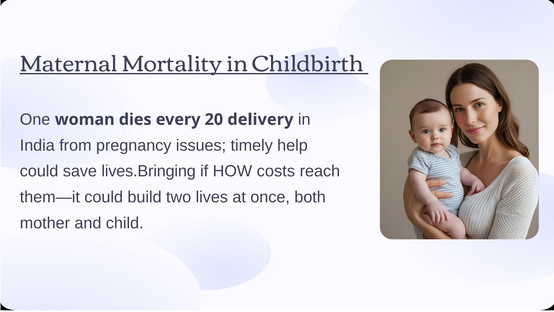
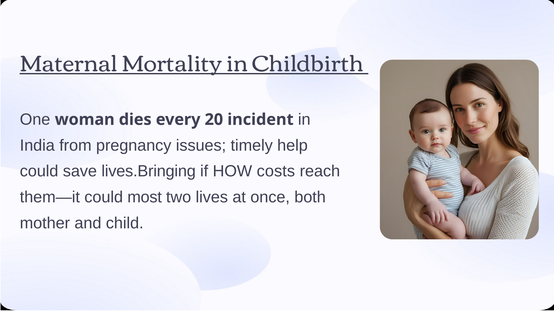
delivery: delivery -> incident
build: build -> most
